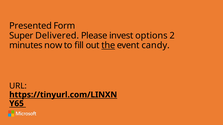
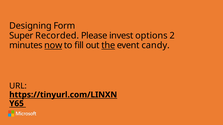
Presented: Presented -> Designing
Delivered: Delivered -> Recorded
now underline: none -> present
